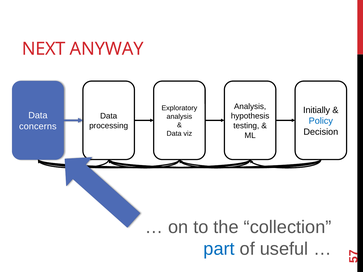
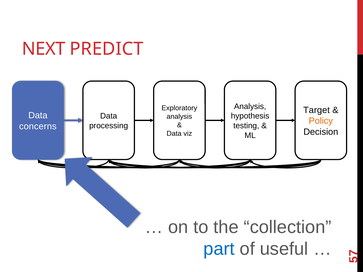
ANYWAY: ANYWAY -> PREDICT
Initially: Initially -> Target
Policy colour: blue -> orange
